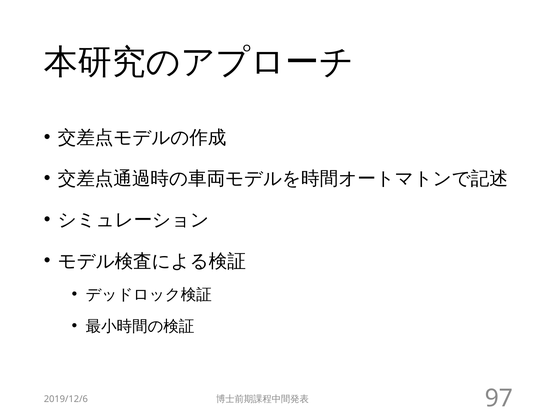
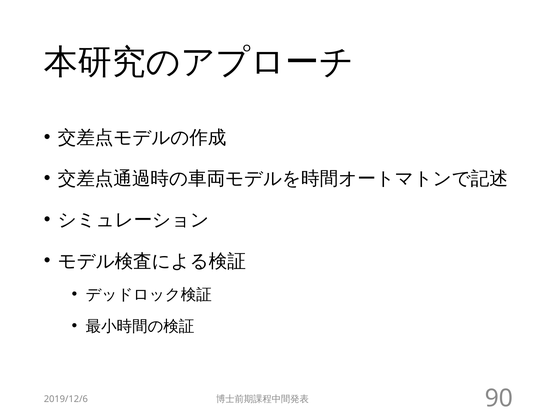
97: 97 -> 90
